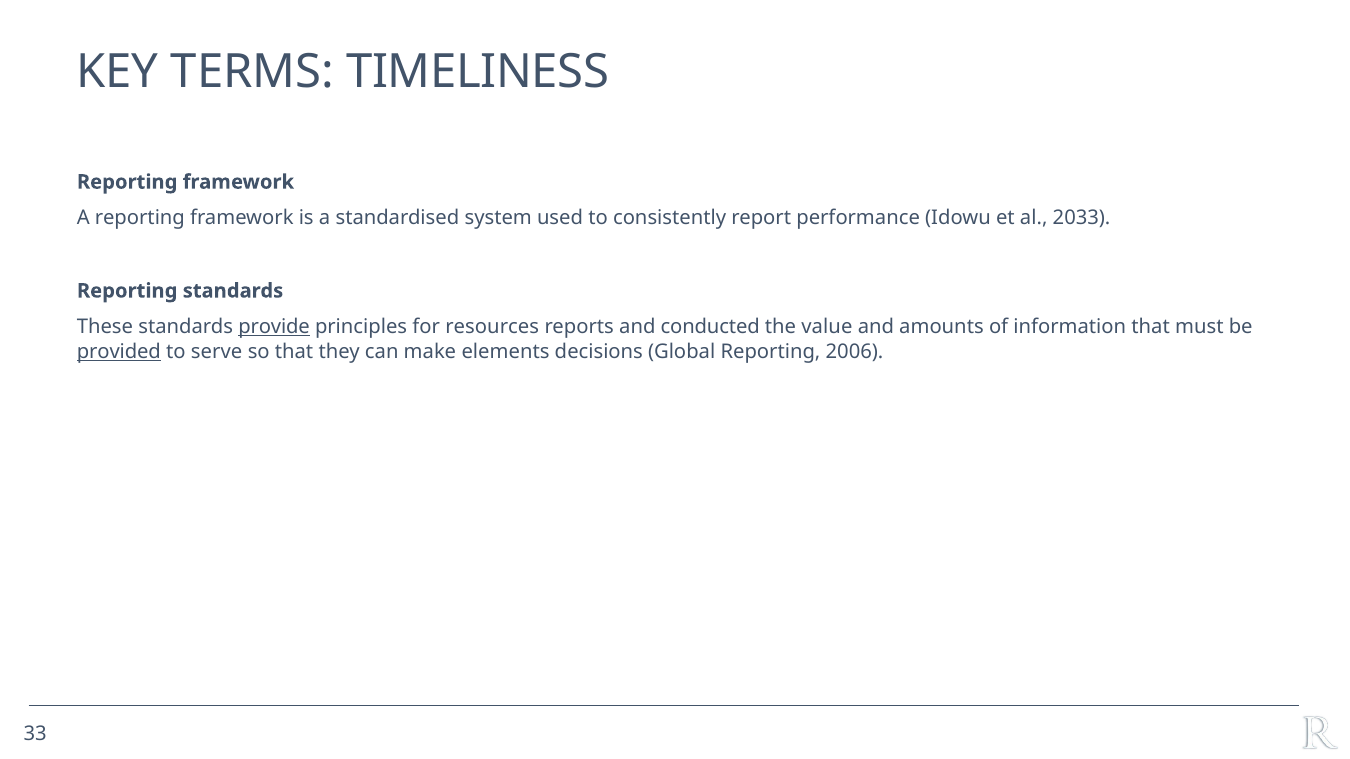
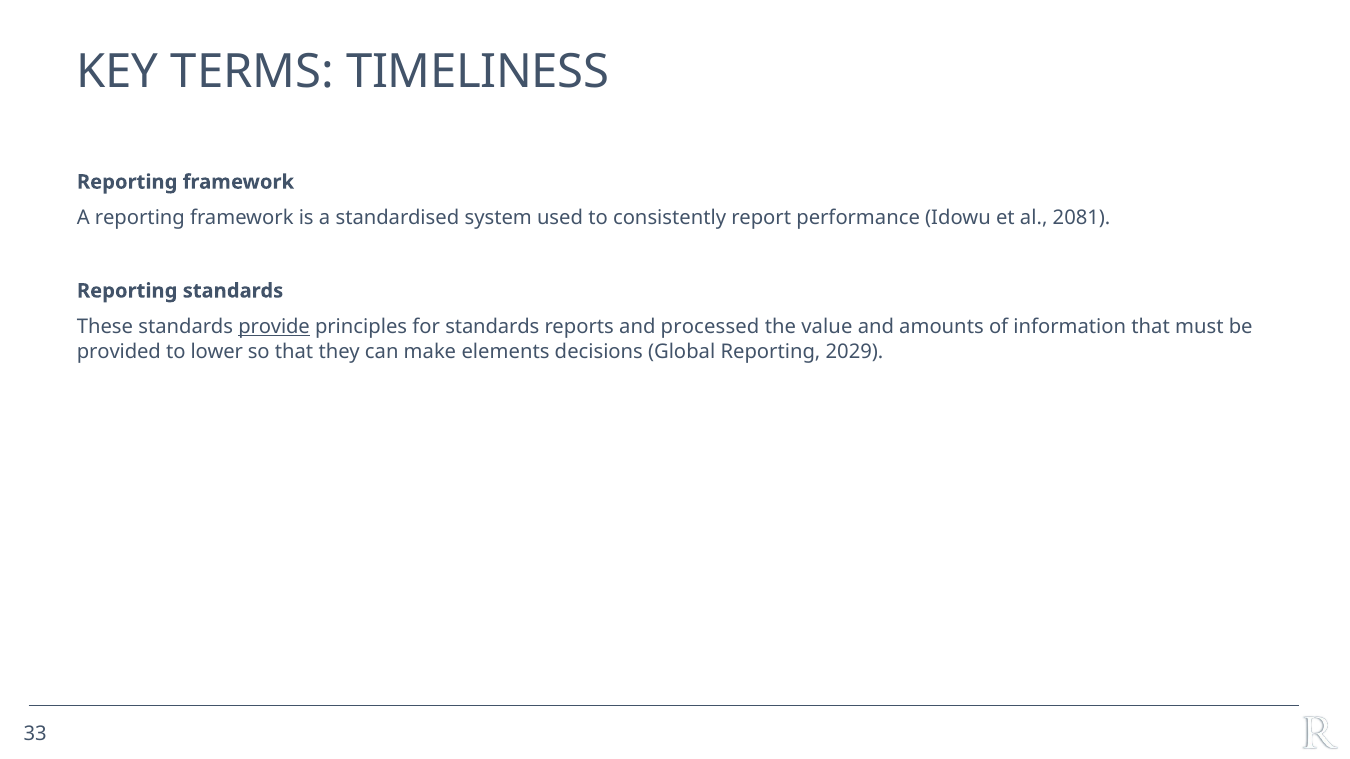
2033: 2033 -> 2081
for resources: resources -> standards
conducted: conducted -> processed
provided underline: present -> none
serve: serve -> lower
2006: 2006 -> 2029
